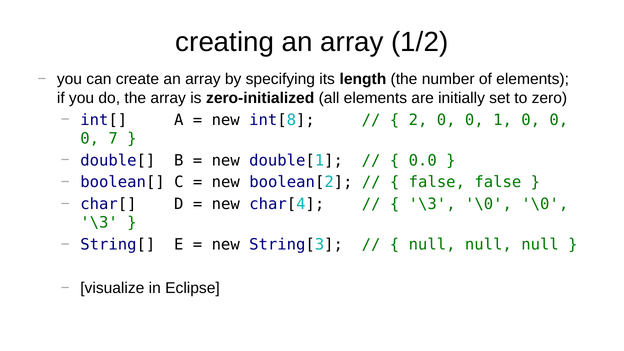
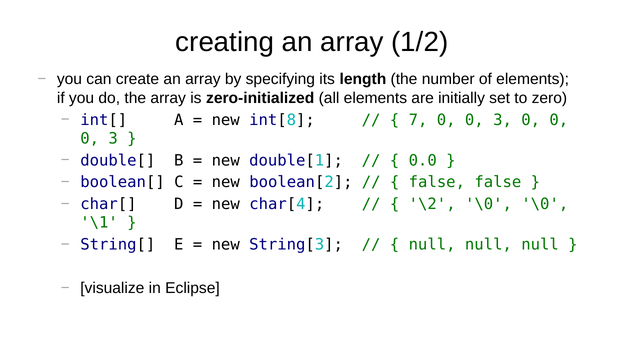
2: 2 -> 7
1 at (503, 120): 1 -> 3
7 at (113, 139): 7 -> 3
\3 at (432, 204): \3 -> \2
\3 at (99, 223): \3 -> \1
